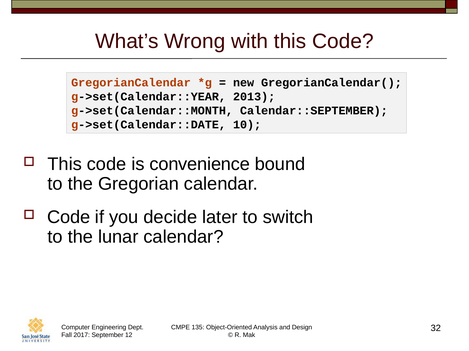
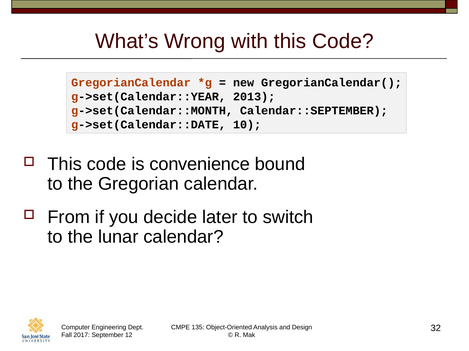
Code at (69, 218): Code -> From
